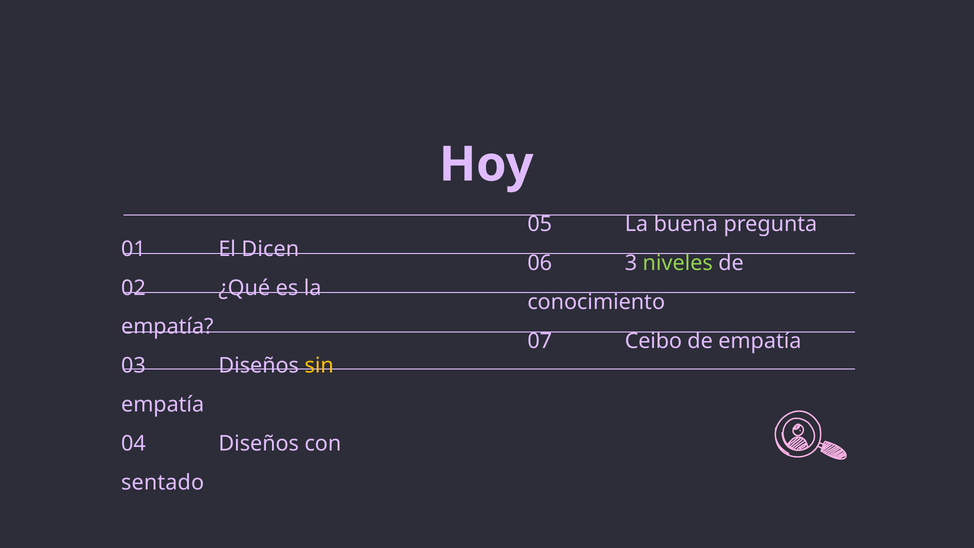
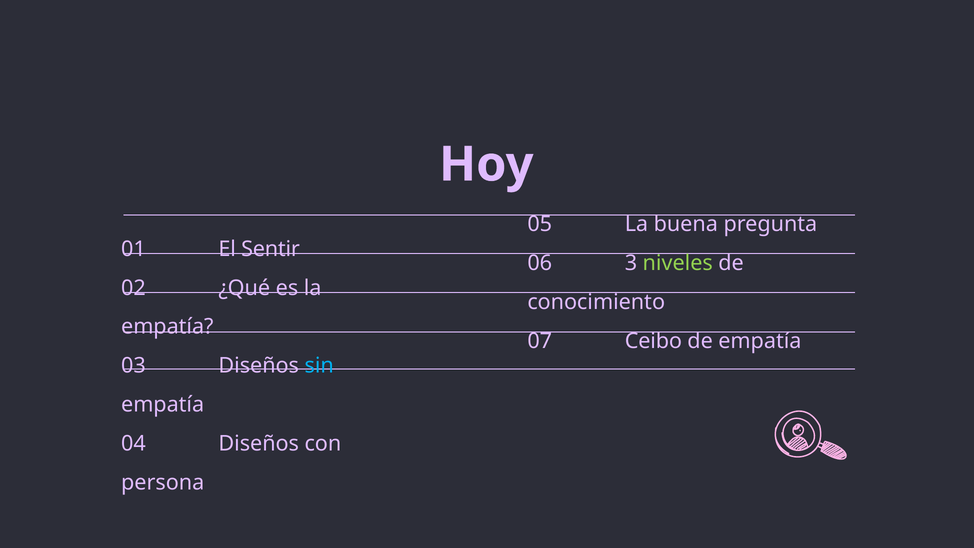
Dicen: Dicen -> Sentir
sin colour: yellow -> light blue
sentado: sentado -> persona
